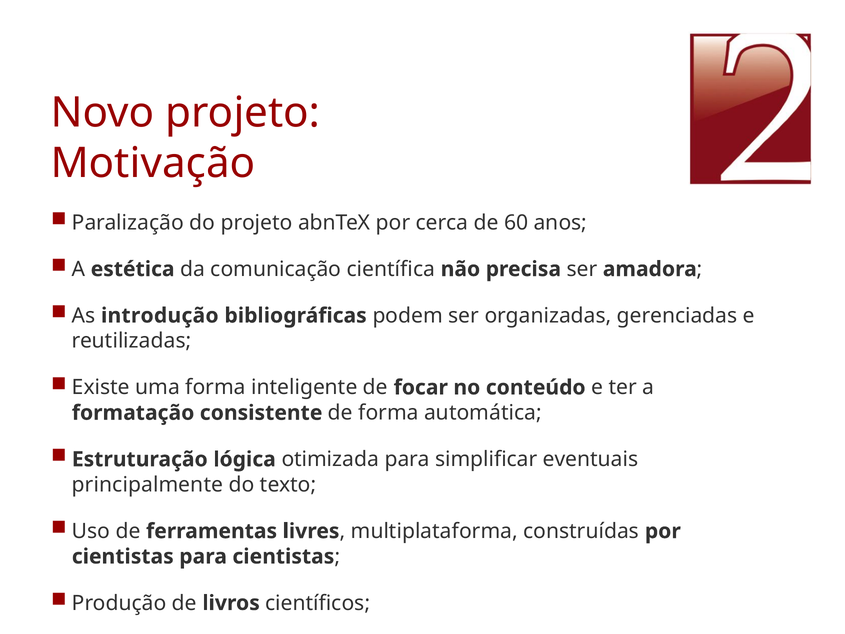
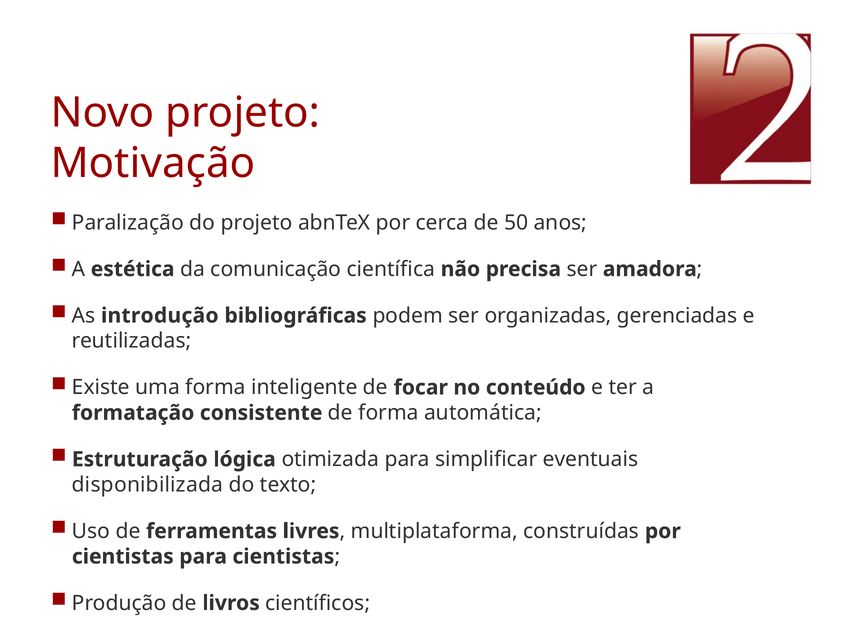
60: 60 -> 50
principalmente: principalmente -> disponibilizada
